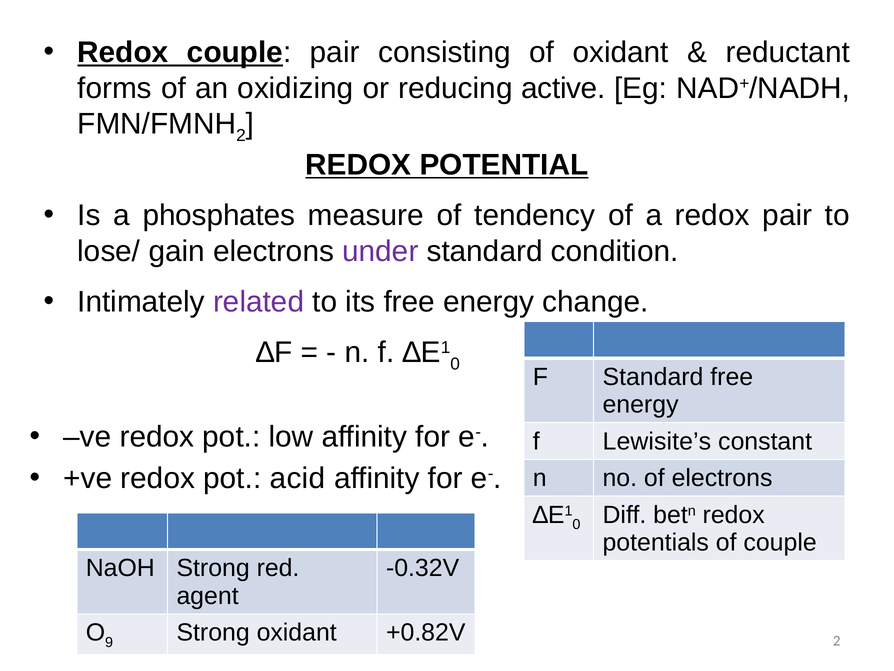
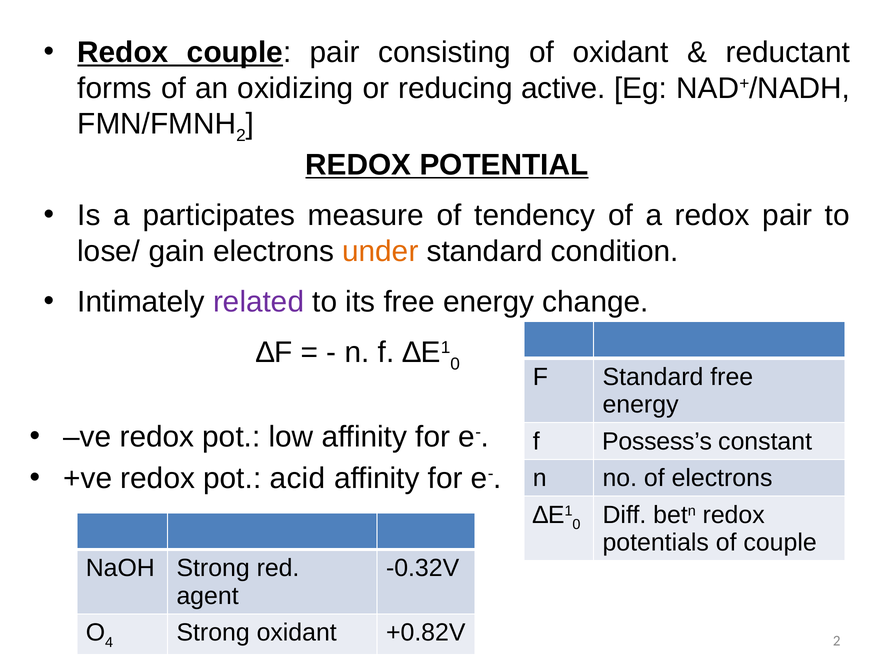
phosphates: phosphates -> participates
under colour: purple -> orange
Lewisite’s: Lewisite’s -> Possess’s
9: 9 -> 4
